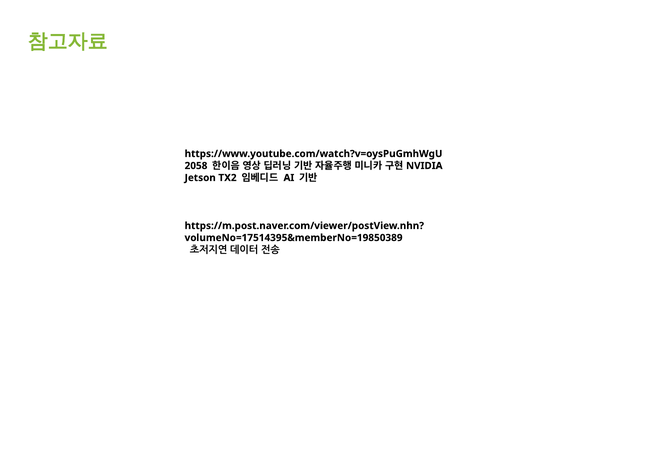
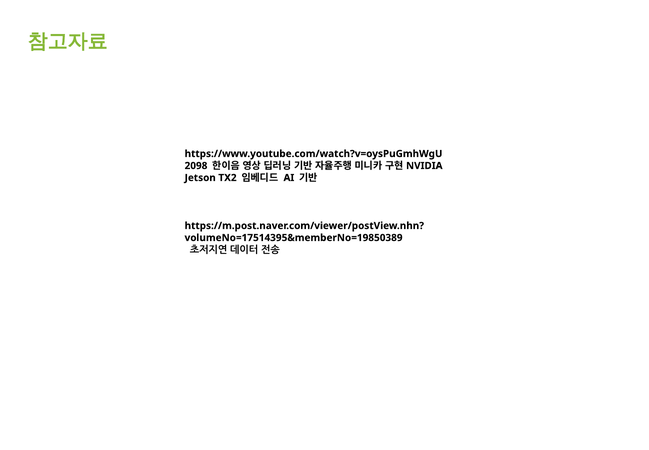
2058: 2058 -> 2098
